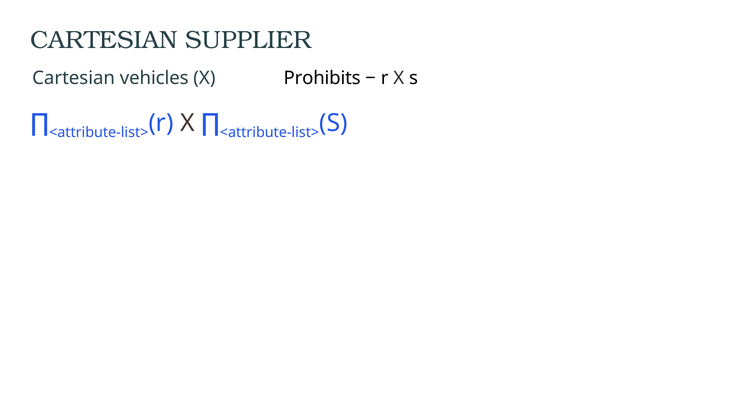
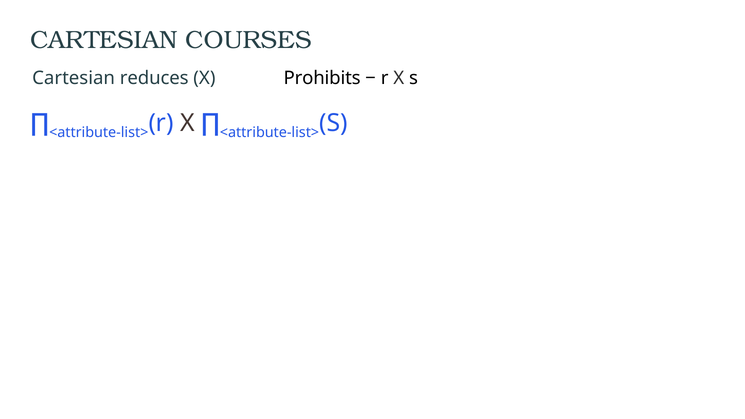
SUPPLIER: SUPPLIER -> COURSES
vehicles: vehicles -> reduces
